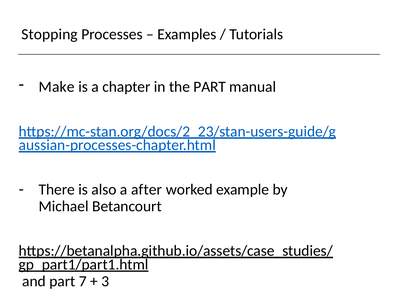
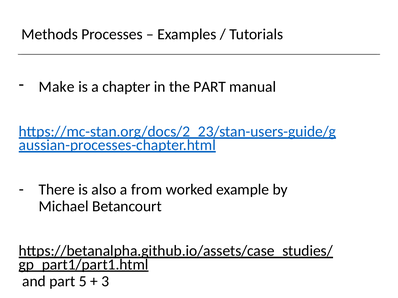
Stopping: Stopping -> Methods
after: after -> from
7: 7 -> 5
